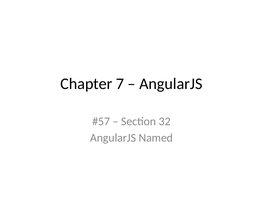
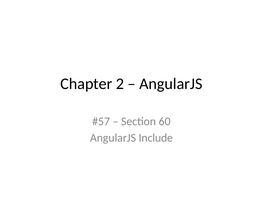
7: 7 -> 2
32: 32 -> 60
Named: Named -> Include
